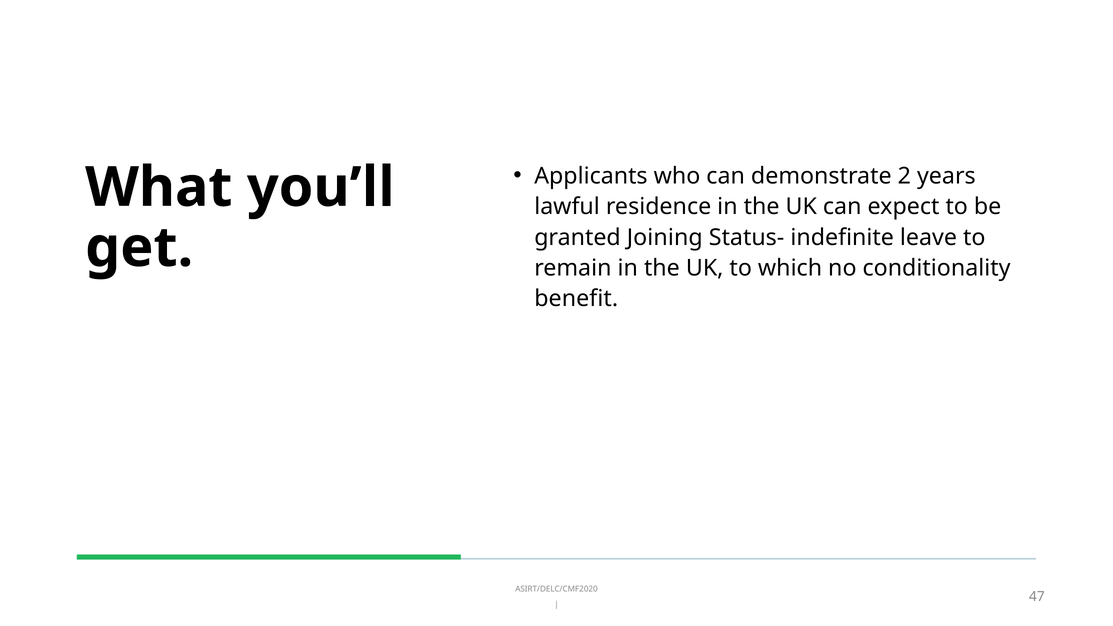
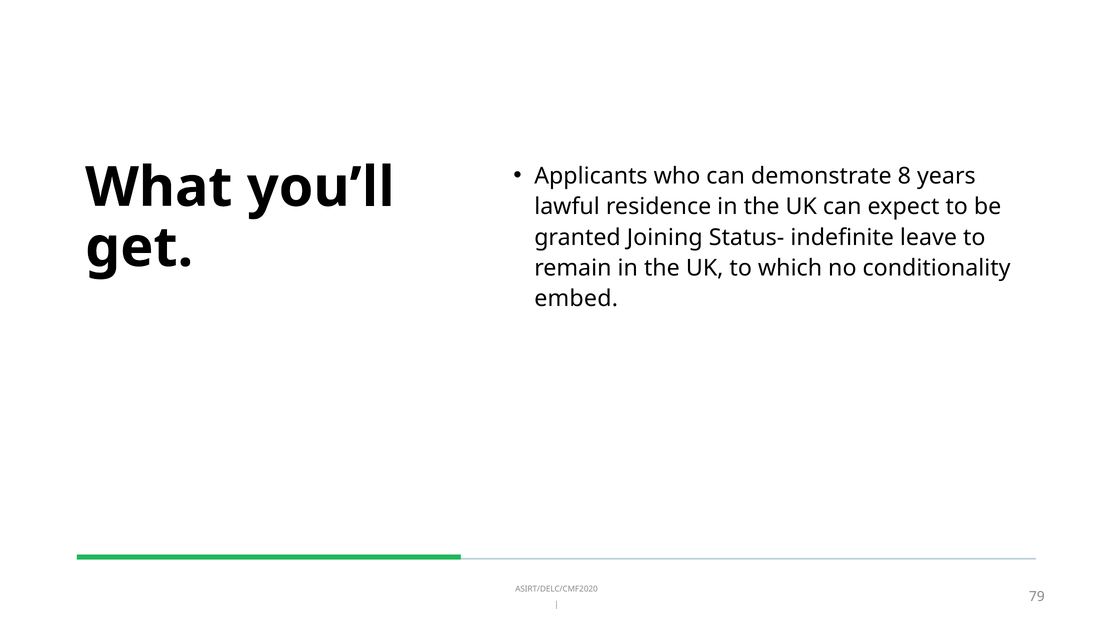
2: 2 -> 8
benefit: benefit -> embed
47: 47 -> 79
